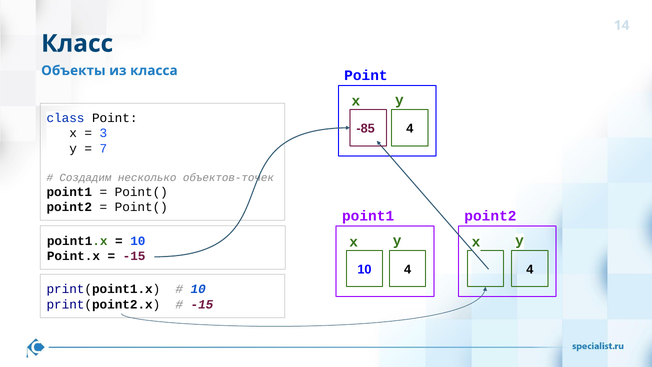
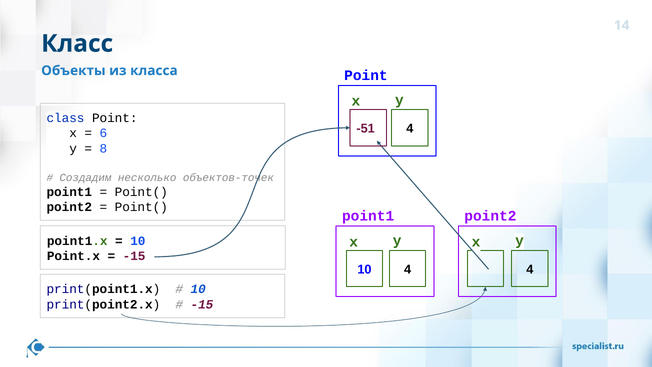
-85: -85 -> -51
3: 3 -> 6
7: 7 -> 8
